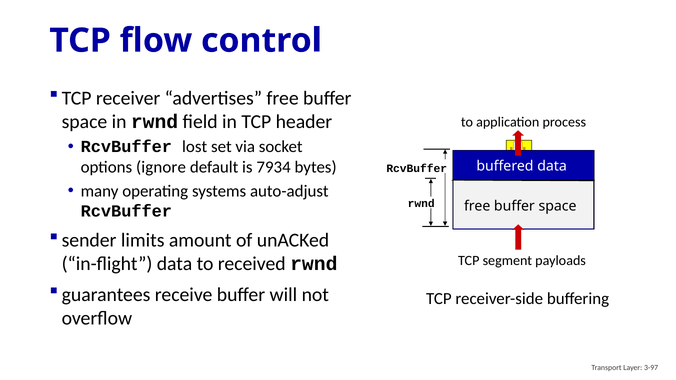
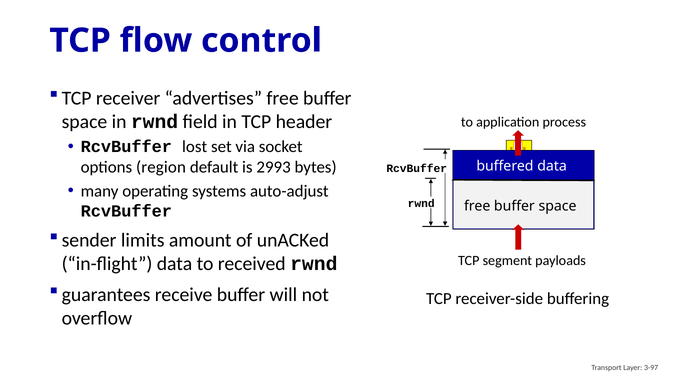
ignore: ignore -> region
7934: 7934 -> 2993
